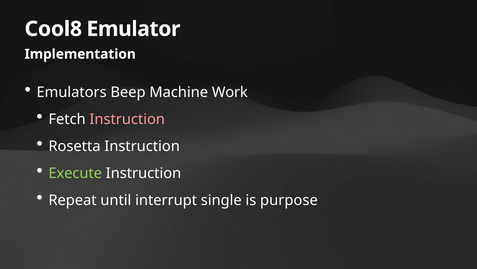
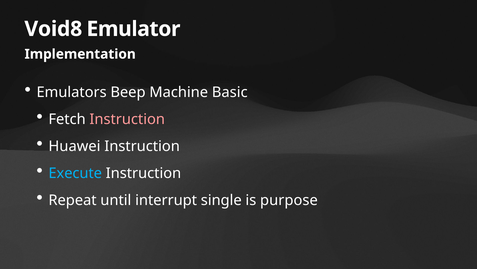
Cool8: Cool8 -> Void8
Work: Work -> Basic
Rosetta: Rosetta -> Huawei
Execute colour: light green -> light blue
